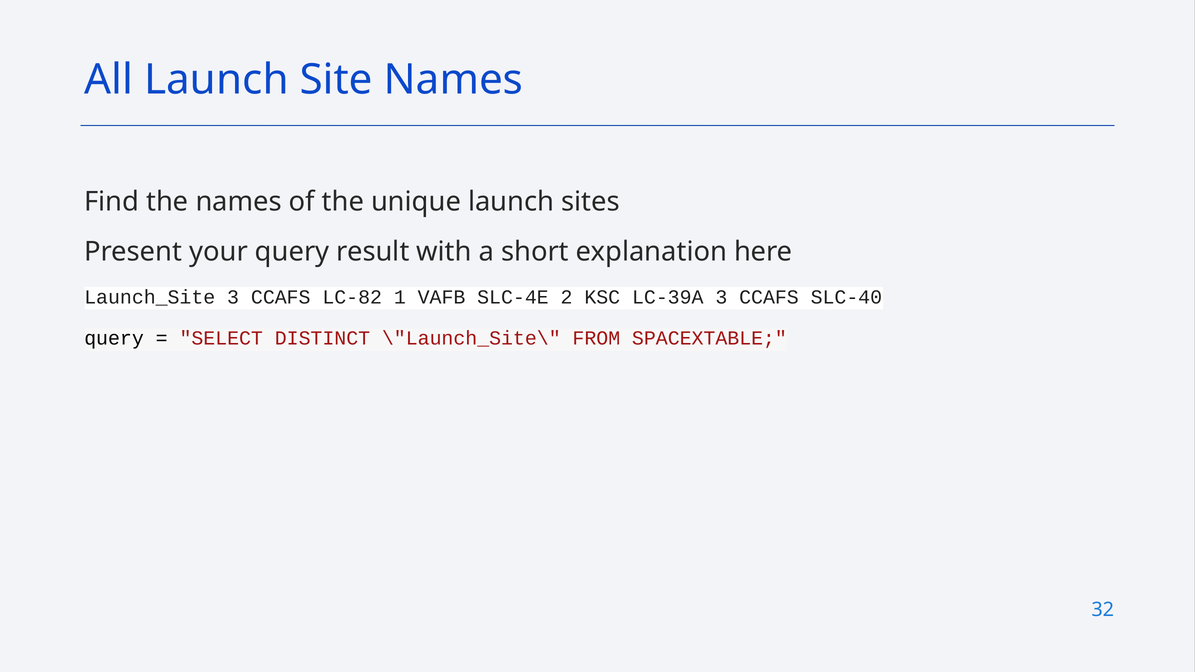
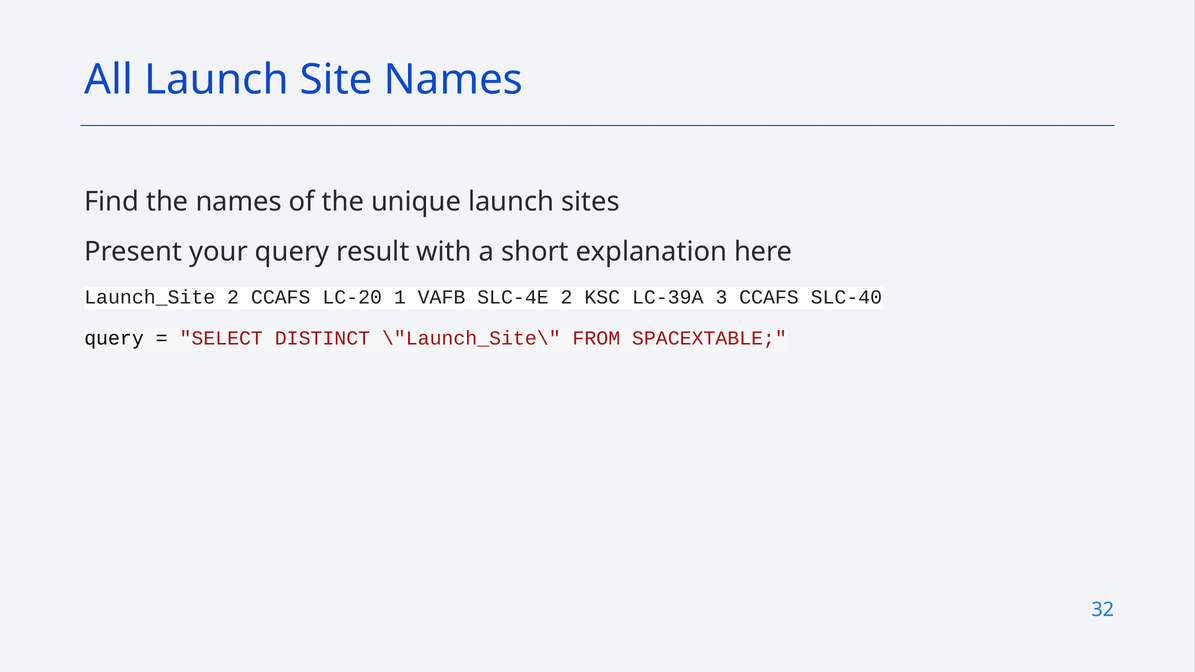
Launch_Site 3: 3 -> 2
LC-82: LC-82 -> LC-20
